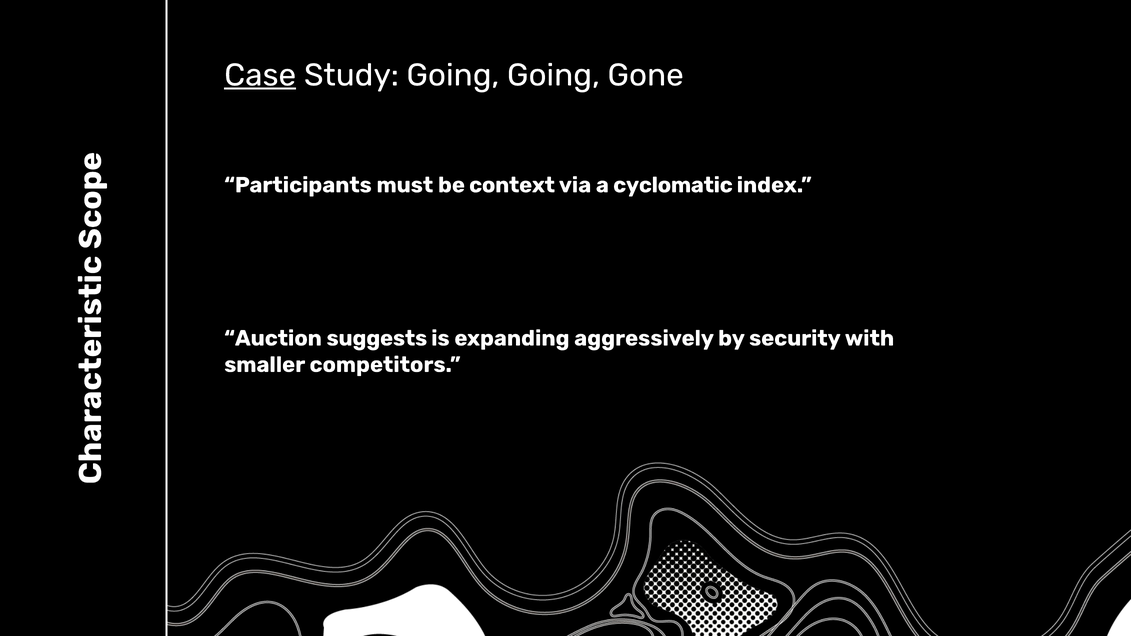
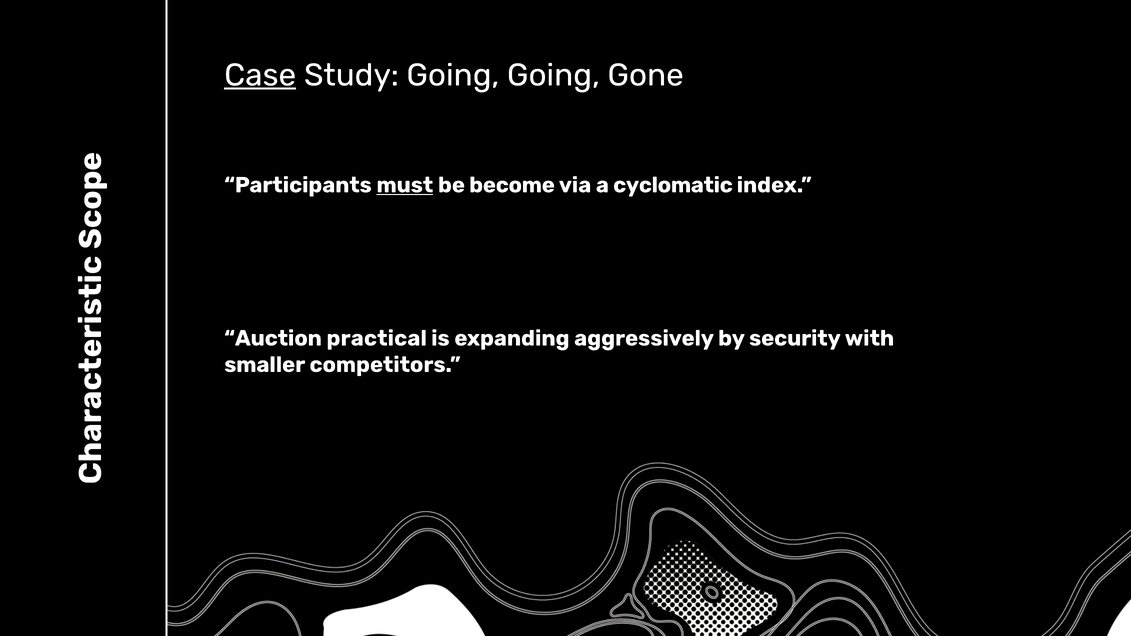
must underline: none -> present
context: context -> become
suggests: suggests -> practical
